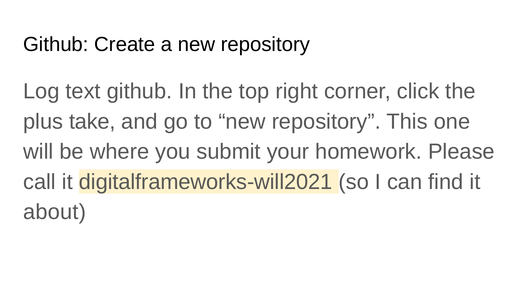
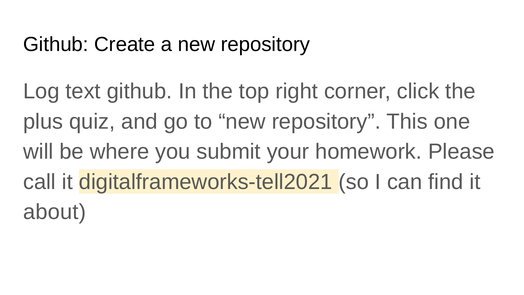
take: take -> quiz
digitalframeworks-will2021: digitalframeworks-will2021 -> digitalframeworks-tell2021
